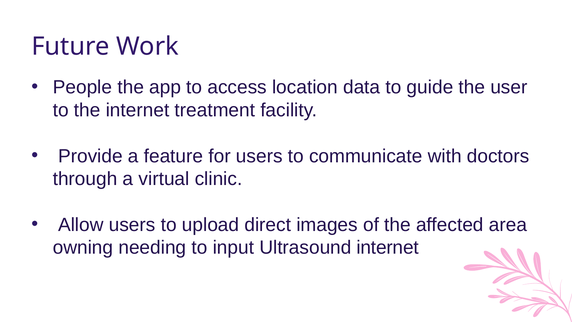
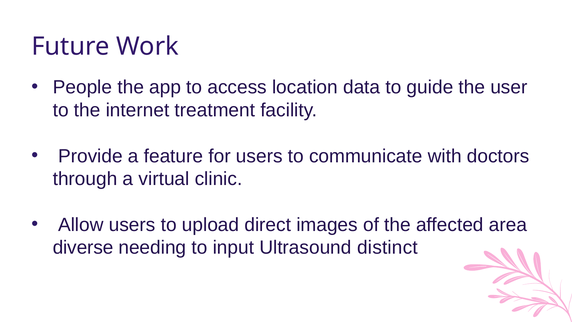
owning: owning -> diverse
Ultrasound internet: internet -> distinct
